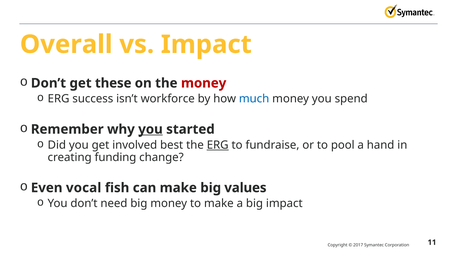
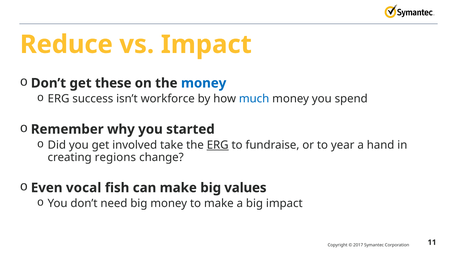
Overall: Overall -> Reduce
money at (204, 83) colour: red -> blue
you at (151, 129) underline: present -> none
best: best -> take
pool: pool -> year
funding: funding -> regions
